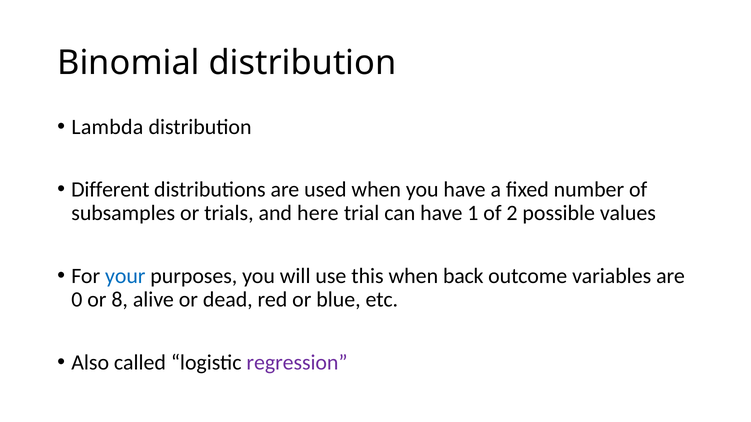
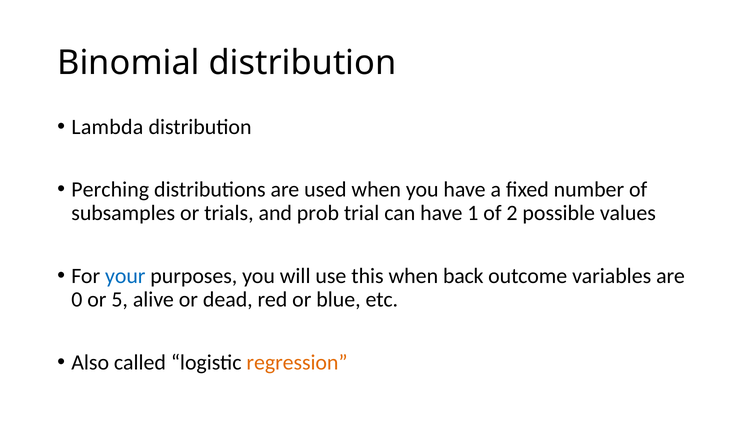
Different: Different -> Perching
here: here -> prob
8: 8 -> 5
regression colour: purple -> orange
